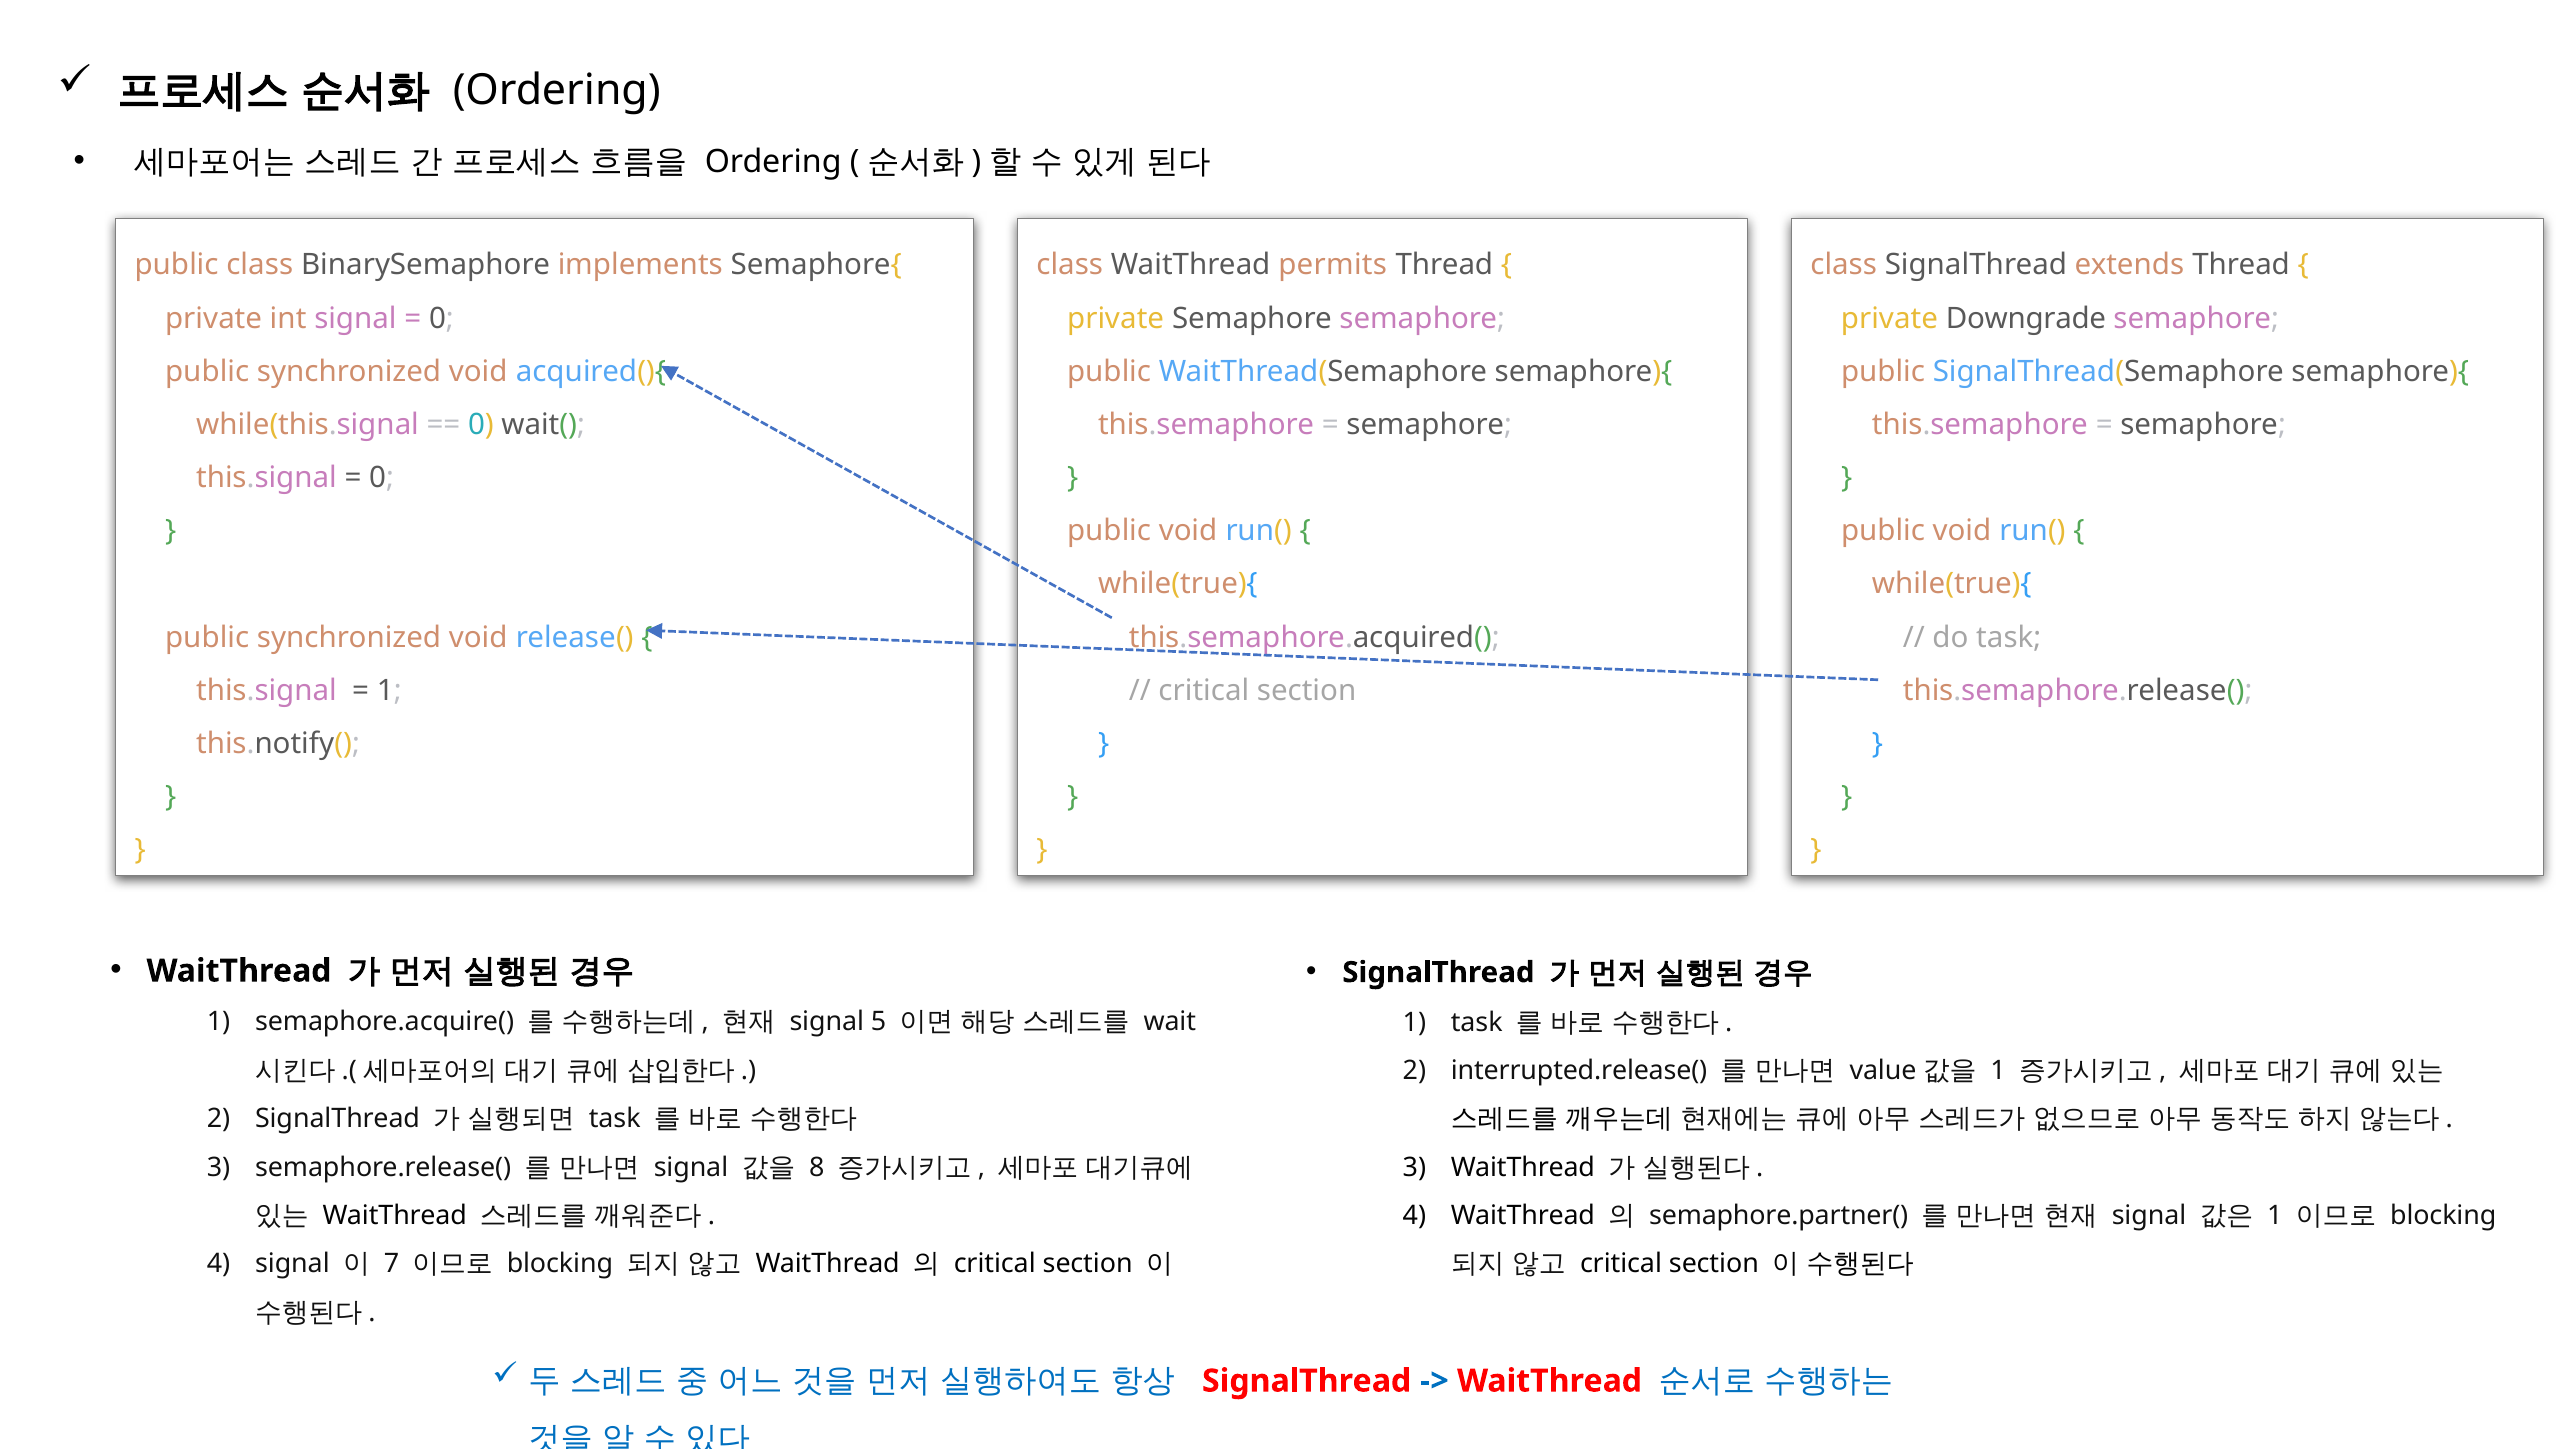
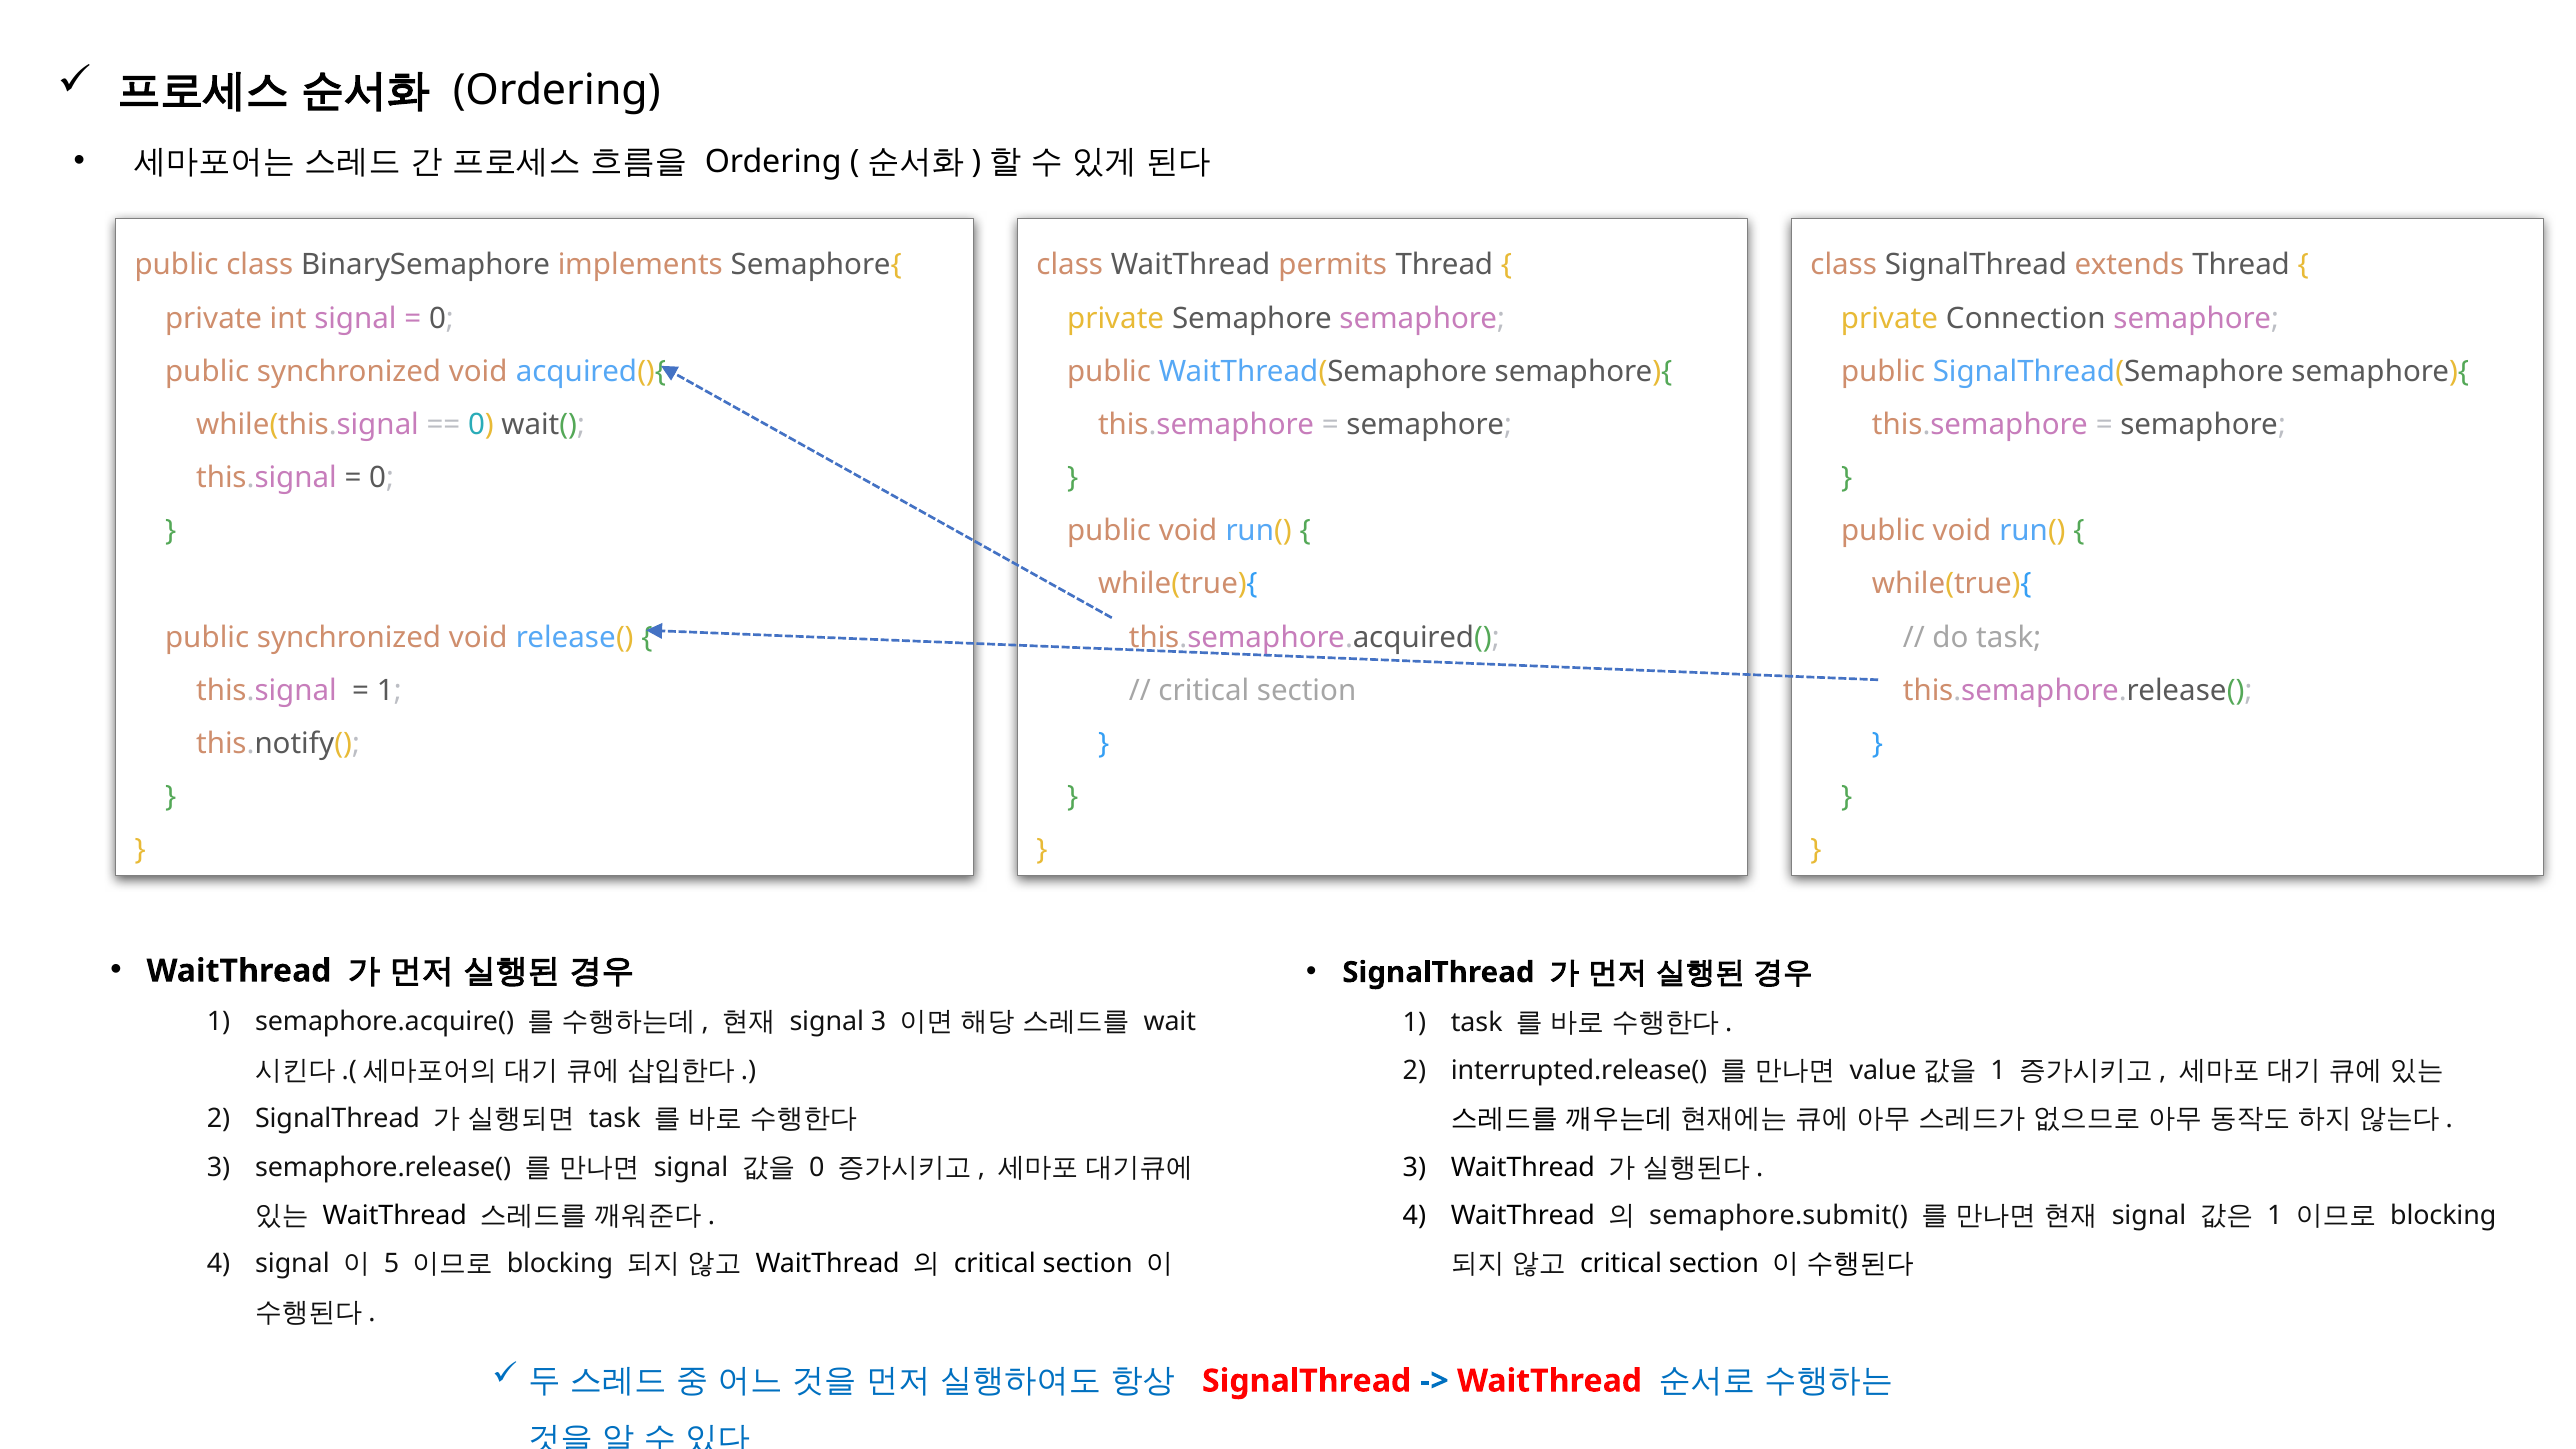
Downgrade: Downgrade -> Connection
signal 5: 5 -> 3
8 at (817, 1167): 8 -> 0
semaphore.partner(: semaphore.partner( -> semaphore.submit(
7: 7 -> 5
